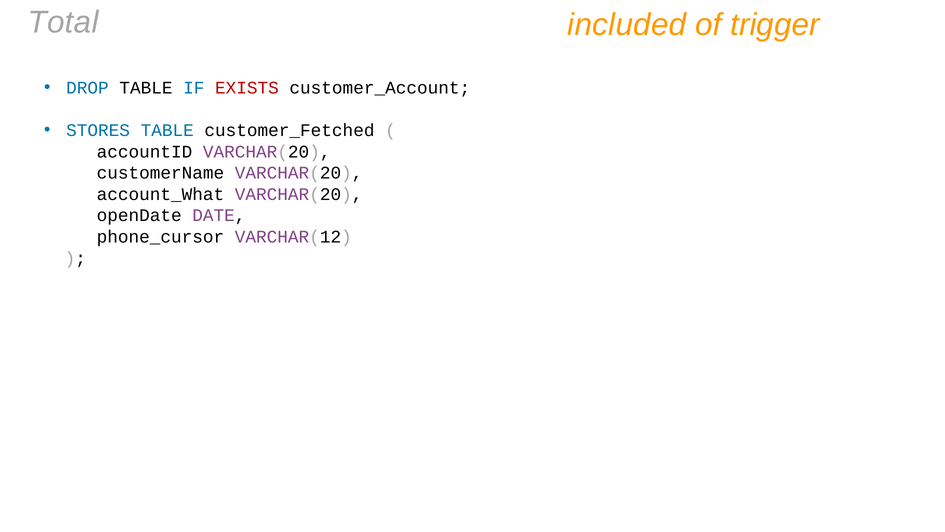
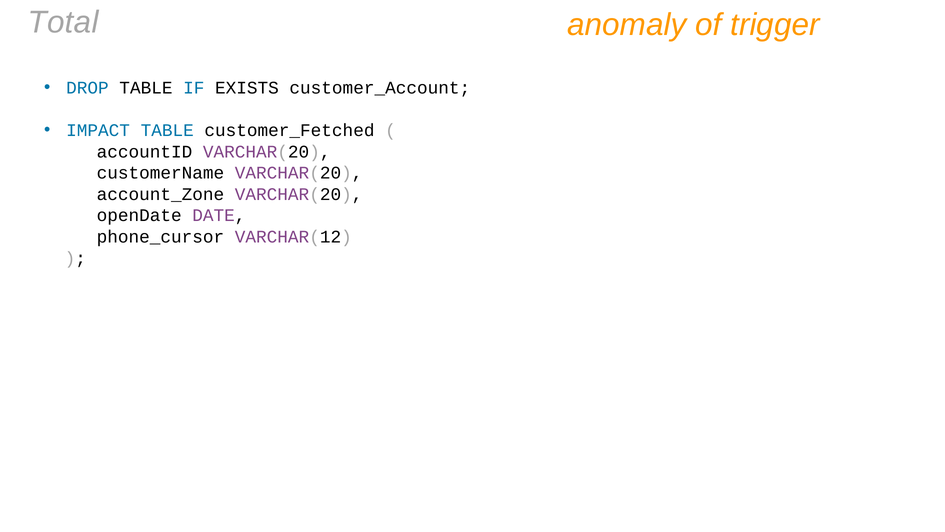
included: included -> anomaly
EXISTS colour: red -> black
STORES: STORES -> IMPACT
account_What: account_What -> account_Zone
